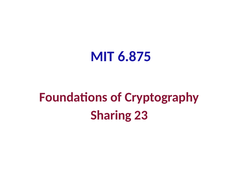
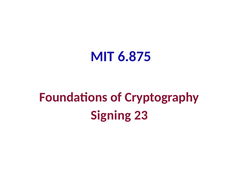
Sharing: Sharing -> Signing
